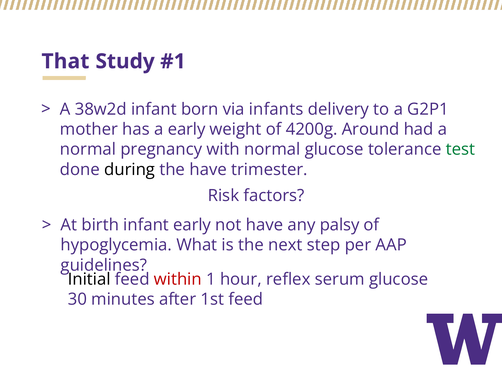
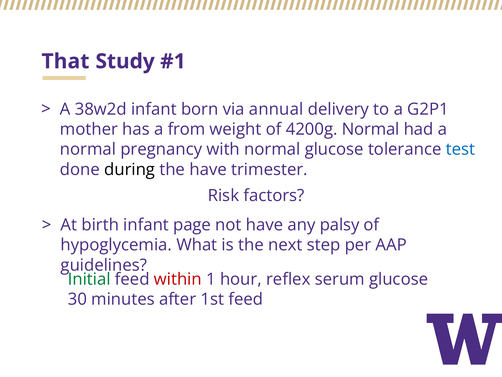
infants: infants -> annual
a early: early -> from
4200g Around: Around -> Normal
test colour: green -> blue
infant early: early -> page
Initial colour: black -> green
